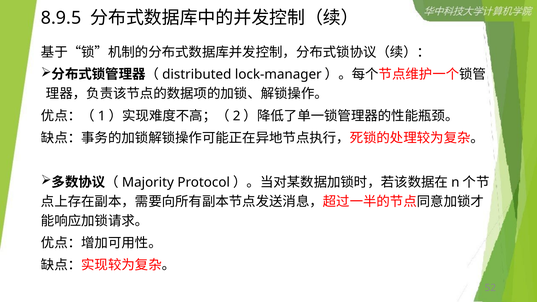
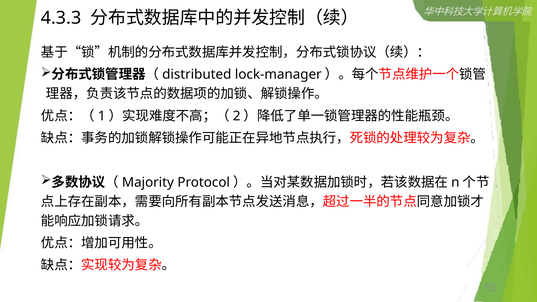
8.9.5: 8.9.5 -> 4.3.3
